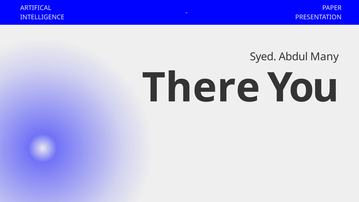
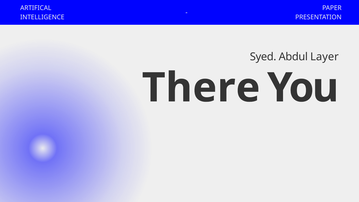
Many: Many -> Layer
